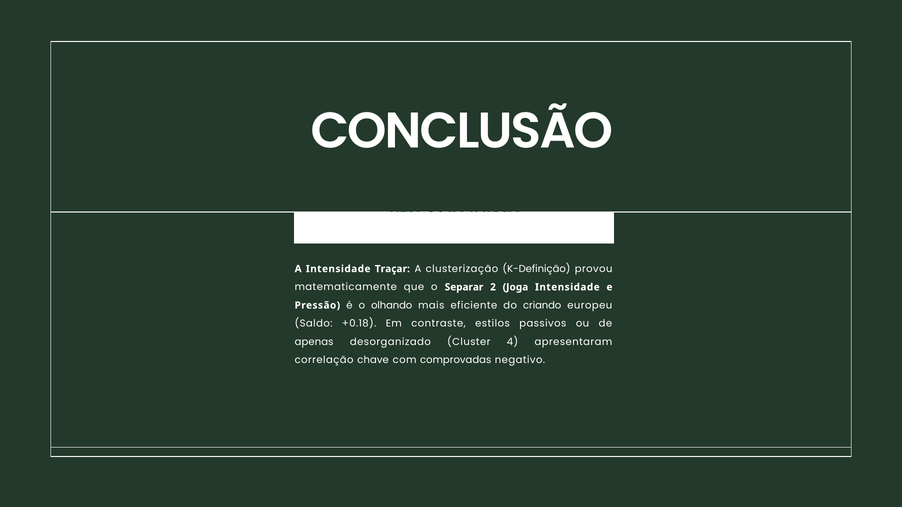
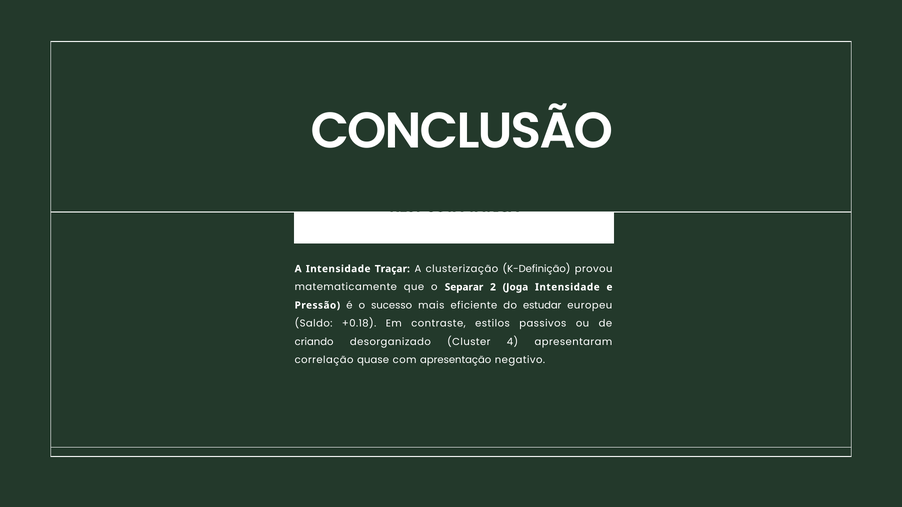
olhando: olhando -> sucesso
criando: criando -> estudar
apenas: apenas -> criando
chave: chave -> quase
comprovadas: comprovadas -> apresentação
